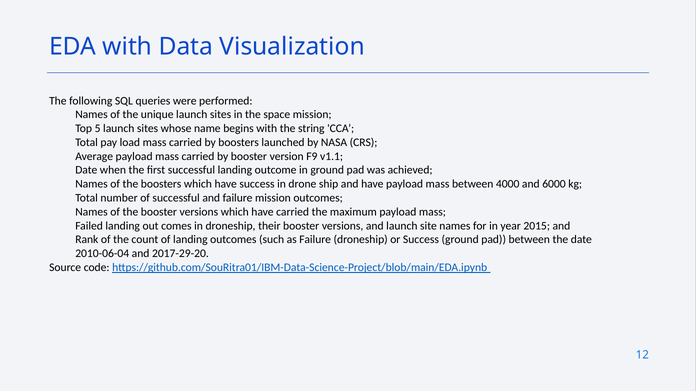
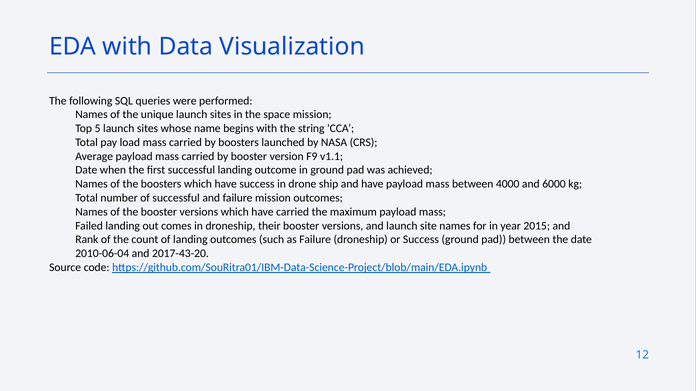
2017-29-20: 2017-29-20 -> 2017-43-20
